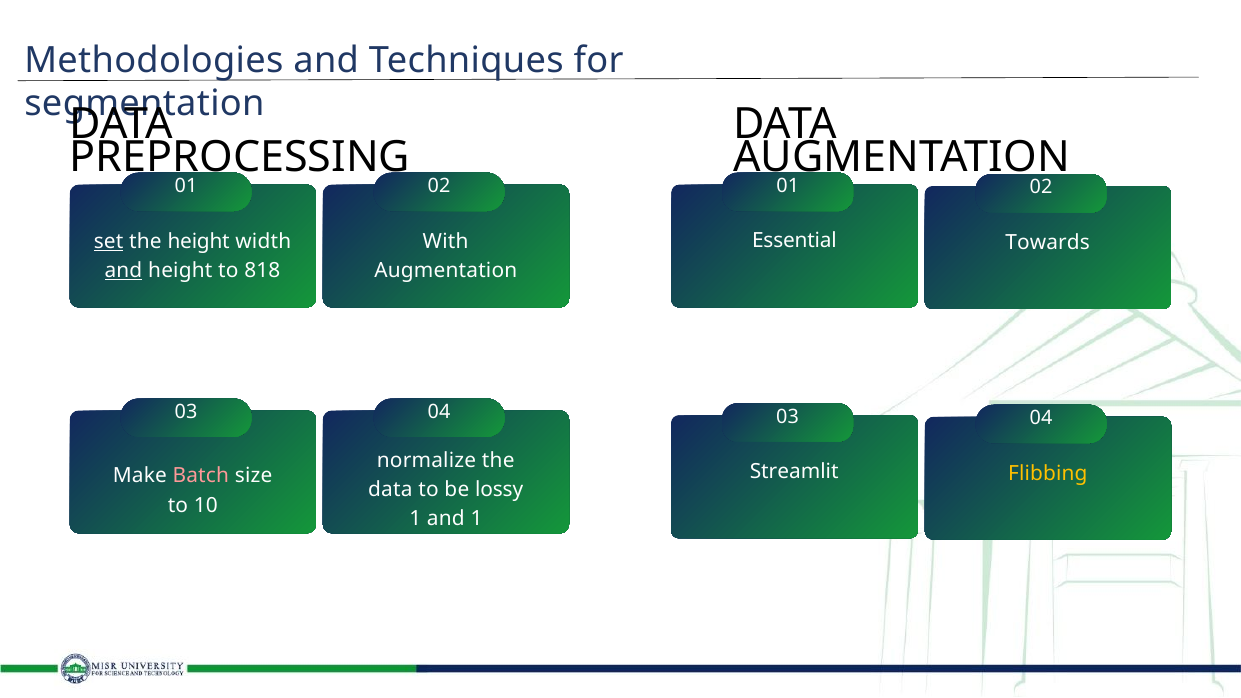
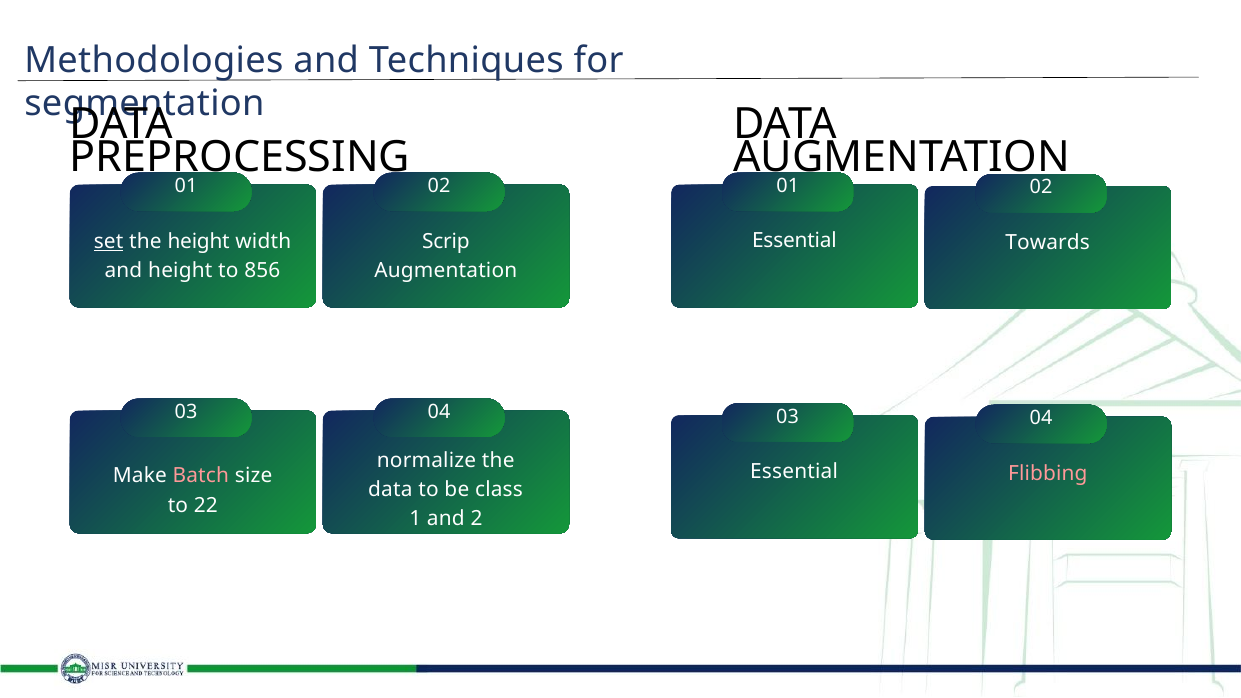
With: With -> Scrip
and at (123, 271) underline: present -> none
818: 818 -> 856
Streamlit at (794, 472): Streamlit -> Essential
Flibbing colour: yellow -> pink
lossy: lossy -> class
10: 10 -> 22
and 1: 1 -> 2
